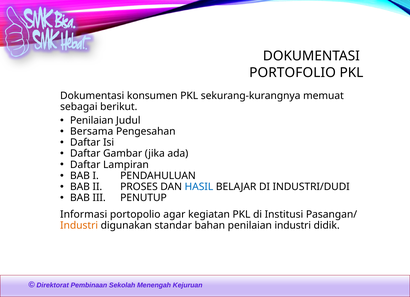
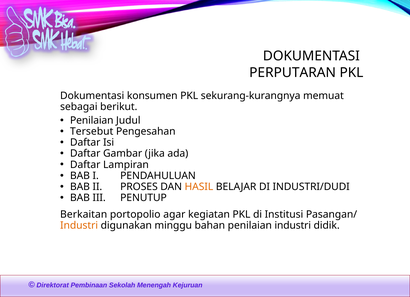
PORTOFOLIO: PORTOFOLIO -> PERPUTARAN
Bersama: Bersama -> Tersebut
HASIL colour: blue -> orange
Informasi: Informasi -> Berkaitan
standar: standar -> minggu
